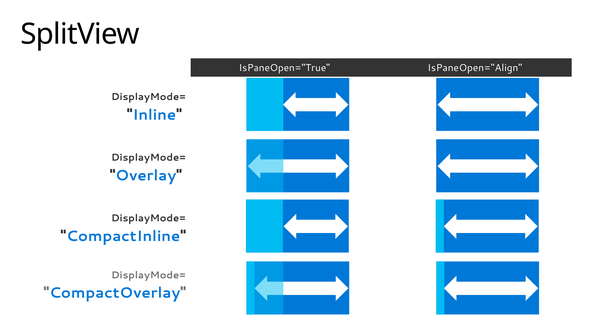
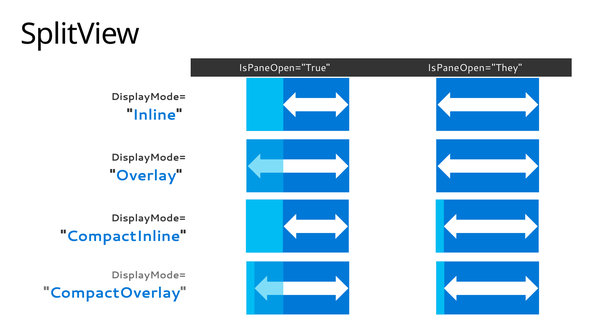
IsPaneOpen="Align: IsPaneOpen="Align -> IsPaneOpen="They
